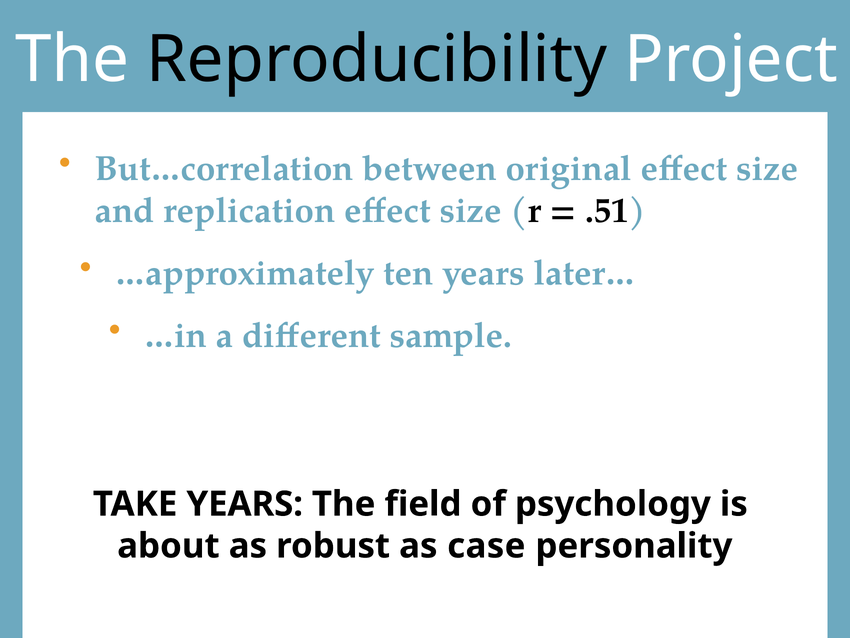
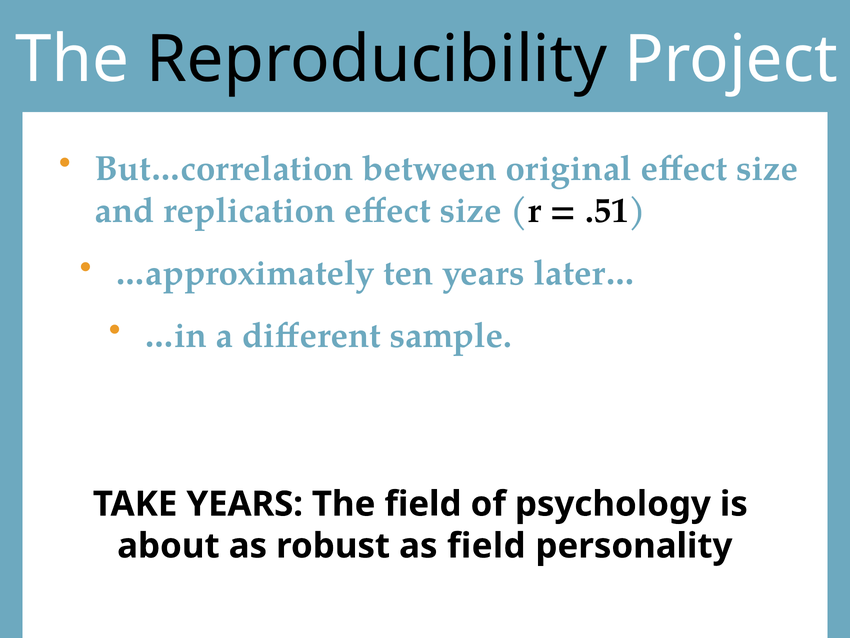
as case: case -> field
